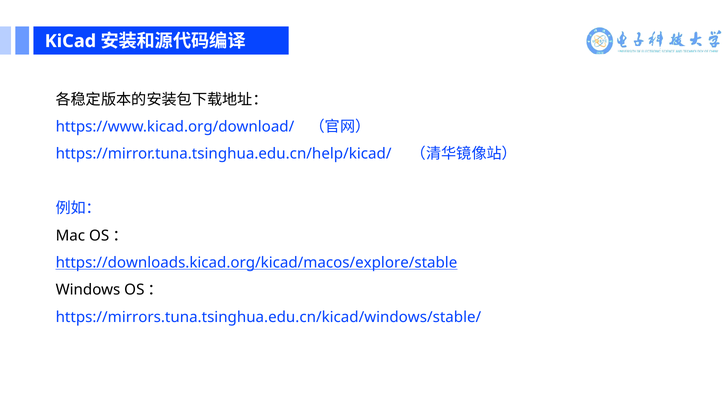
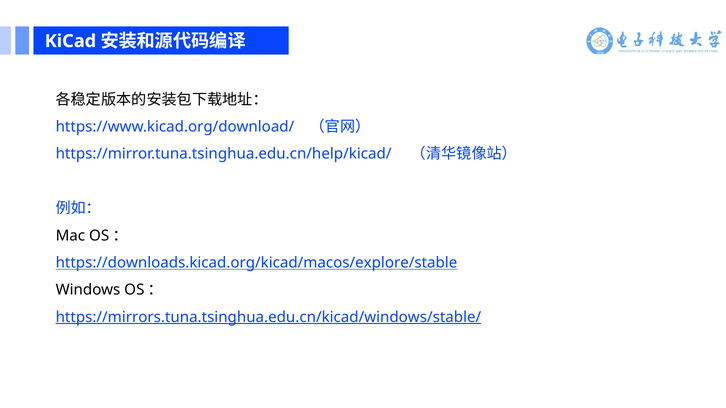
https://mirrors.tuna.tsinghua.edu.cn/kicad/windows/stable/ underline: none -> present
